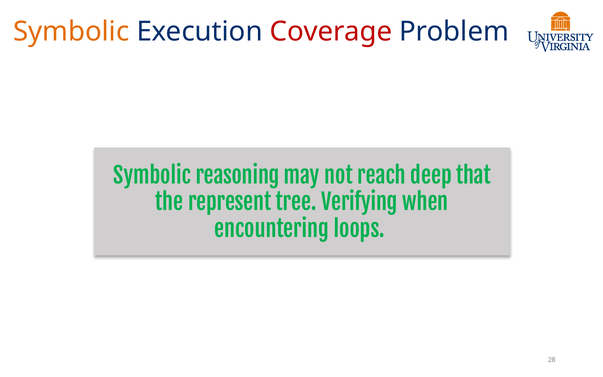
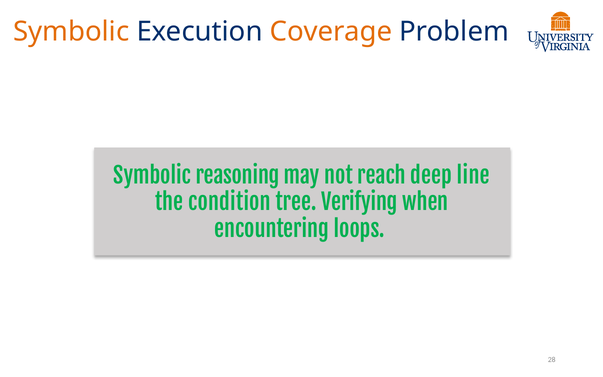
Coverage colour: red -> orange
that: that -> line
represent: represent -> condition
